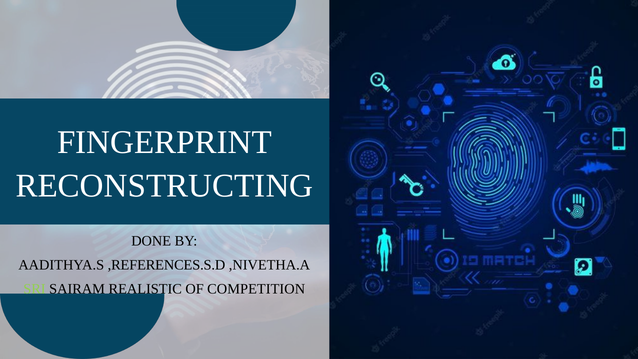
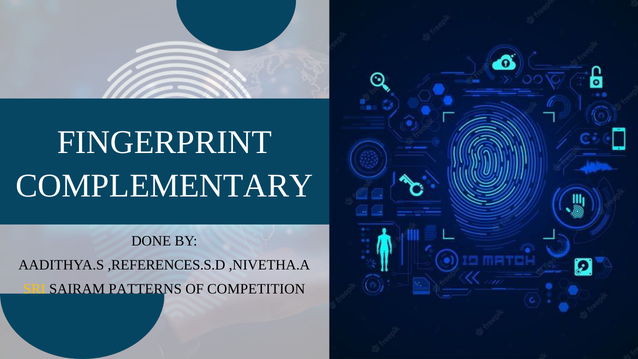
RECONSTRUCTING: RECONSTRUCTING -> COMPLEMENTARY
SRI colour: light green -> yellow
REALISTIC: REALISTIC -> PATTERNS
